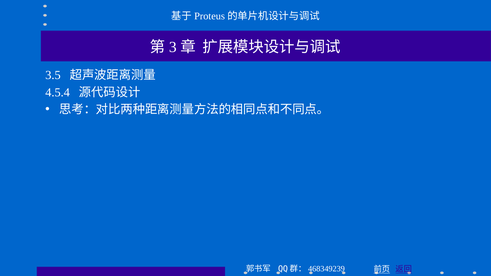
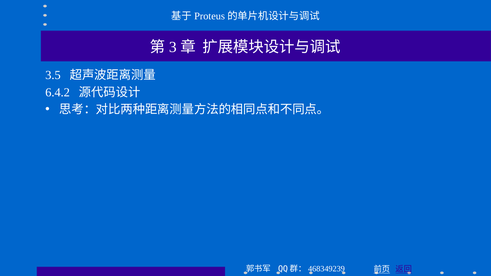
4.5.4: 4.5.4 -> 6.4.2
